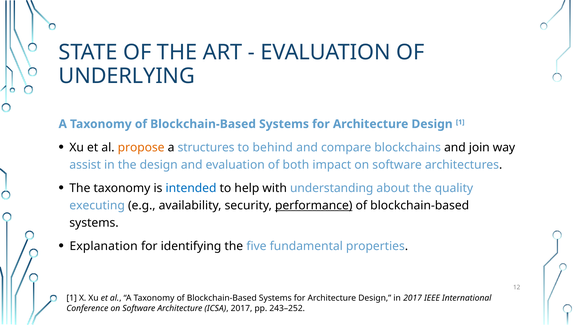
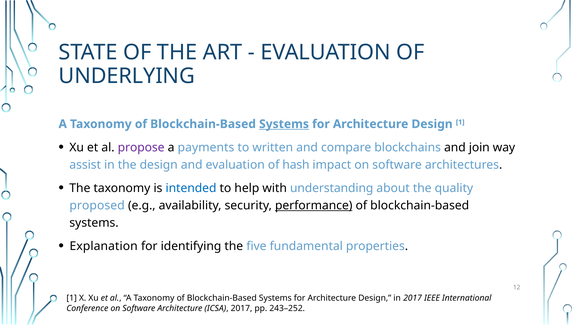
Systems at (284, 124) underline: none -> present
propose colour: orange -> purple
structures: structures -> payments
behind: behind -> written
both: both -> hash
executing: executing -> proposed
